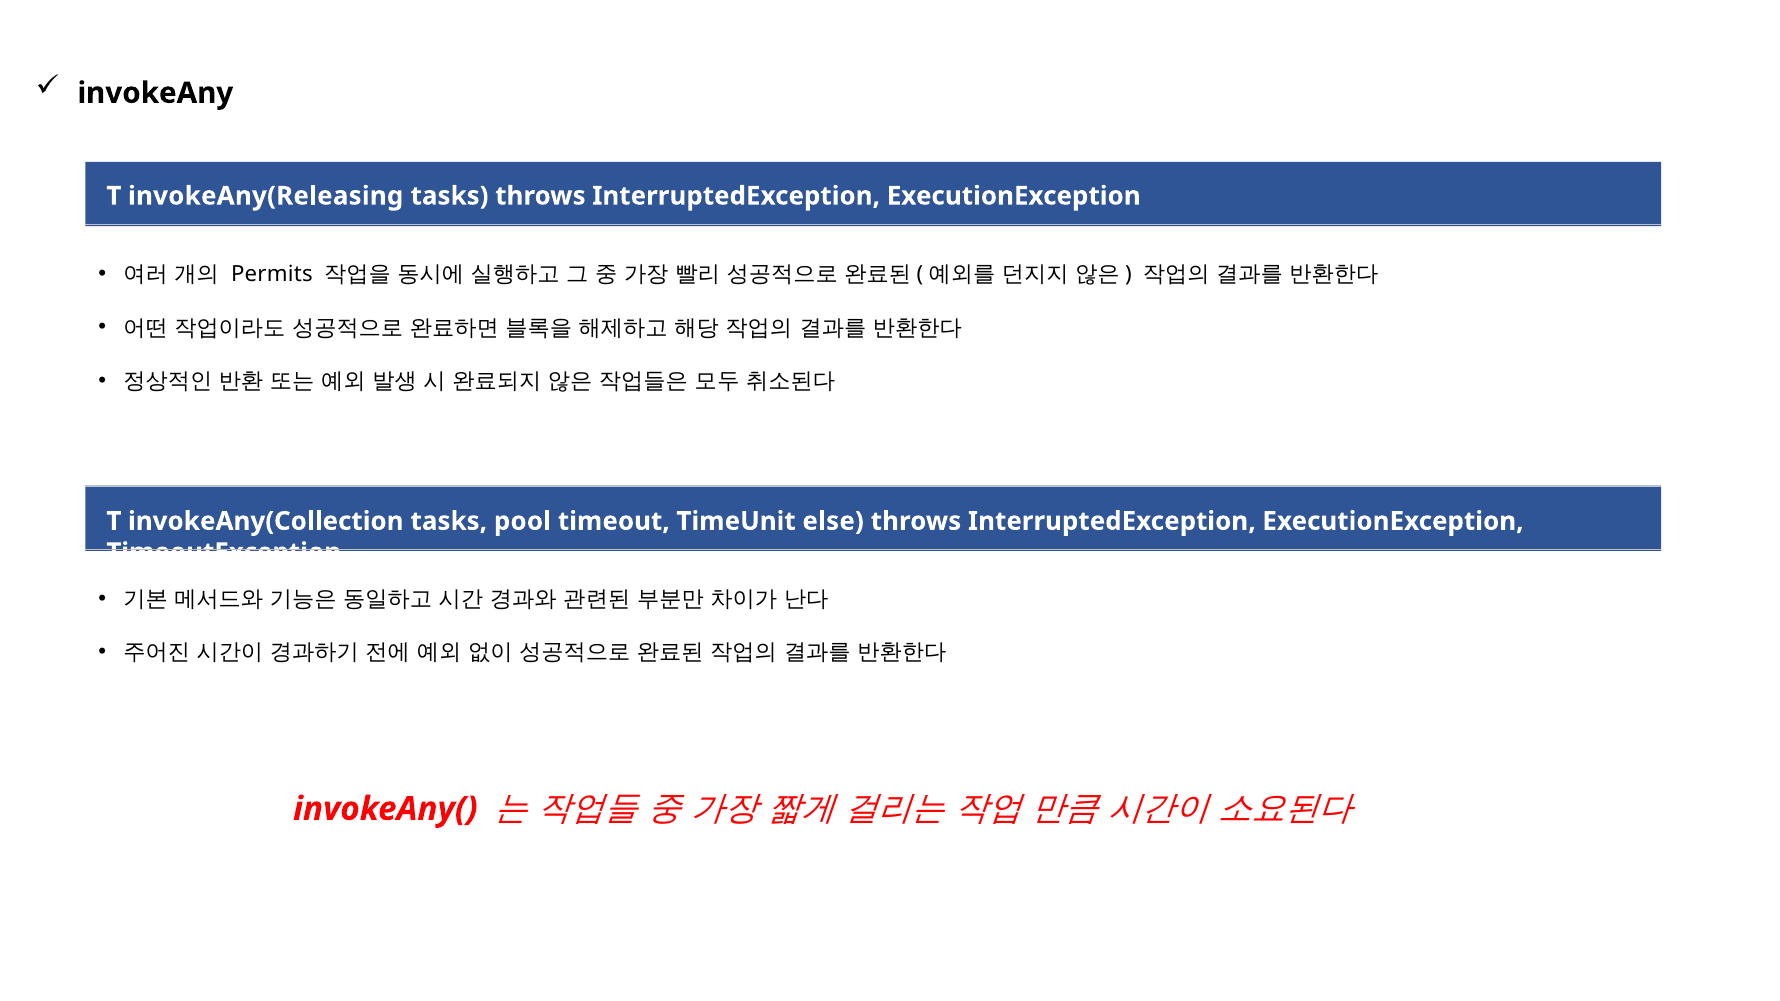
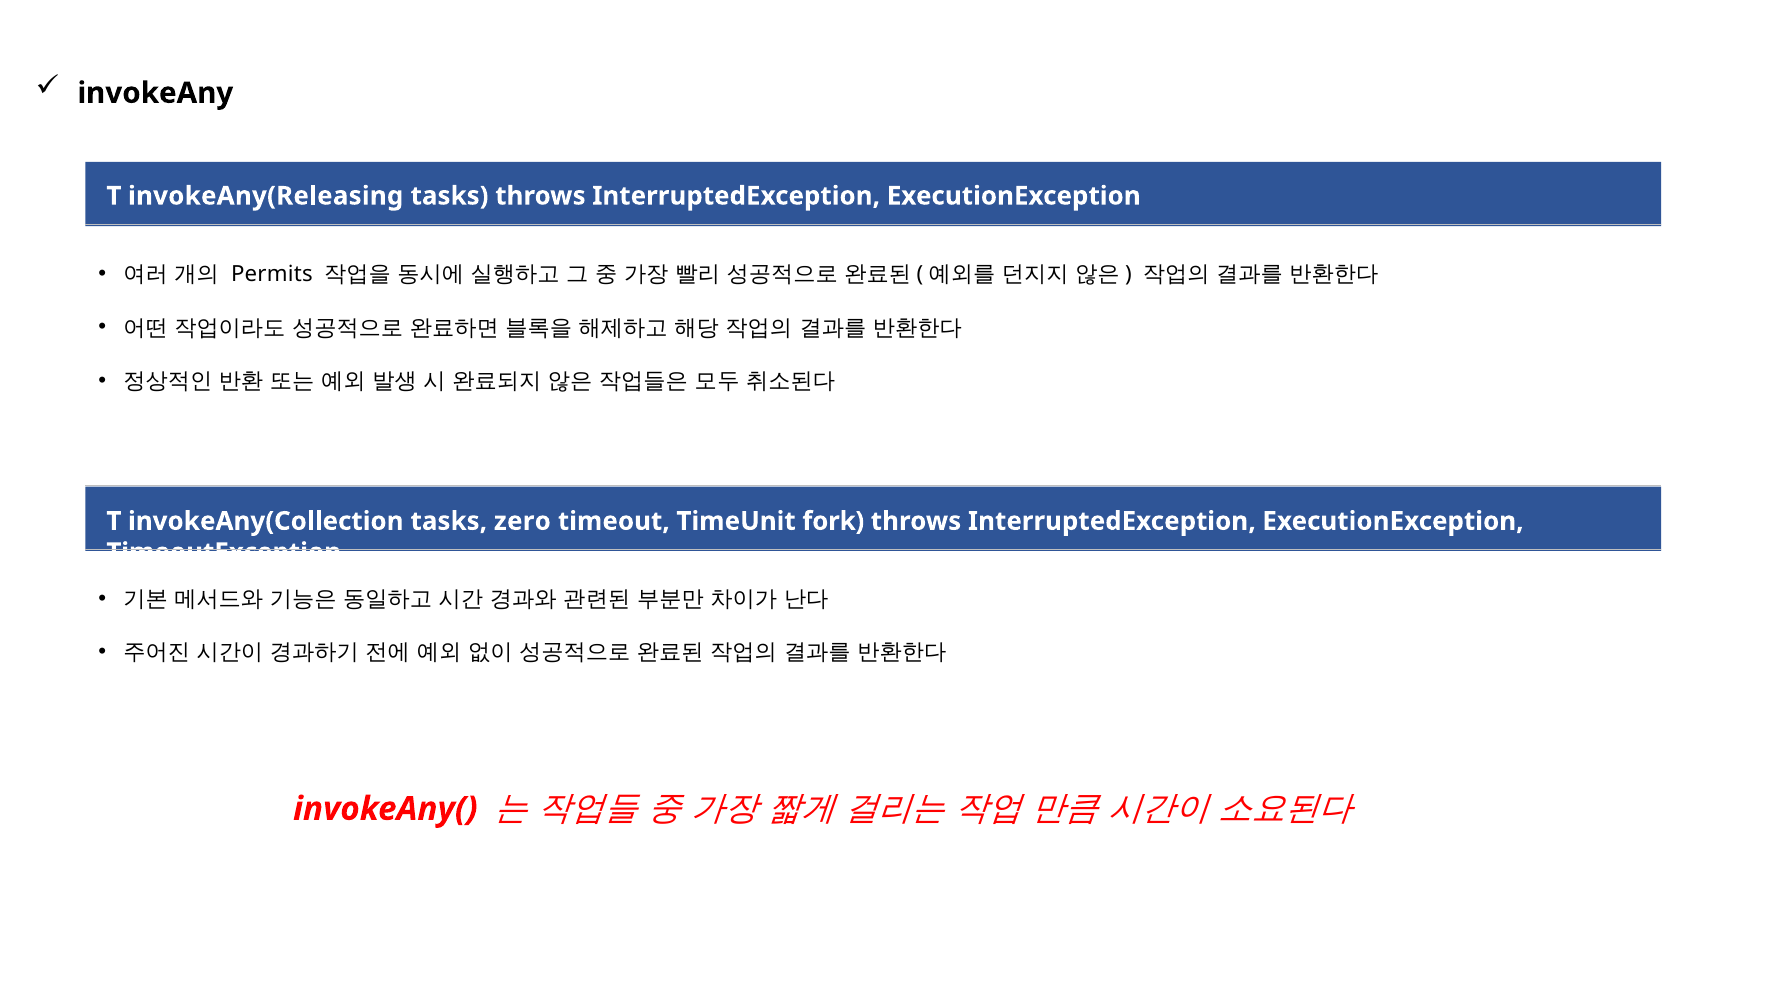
pool: pool -> zero
else: else -> fork
